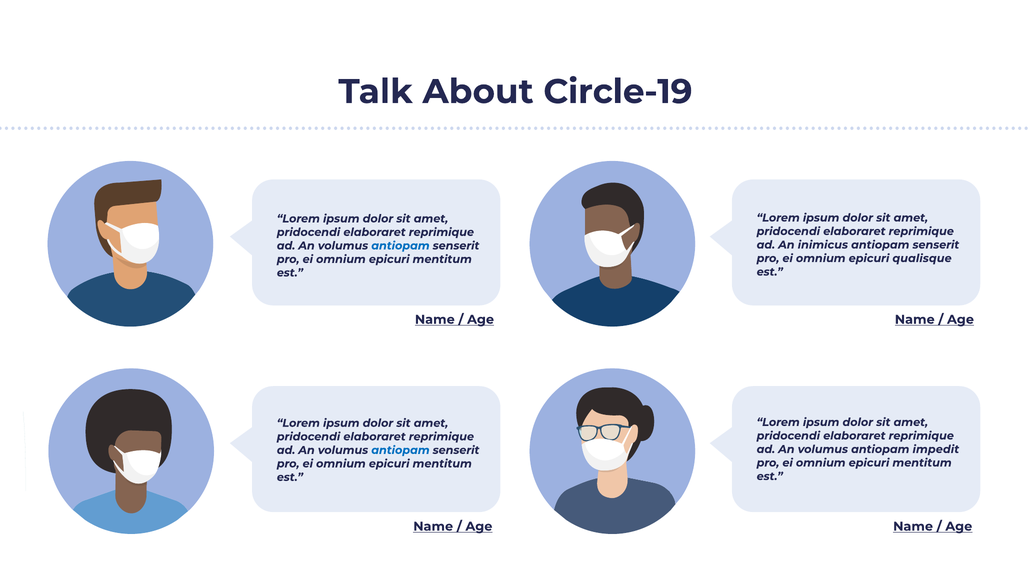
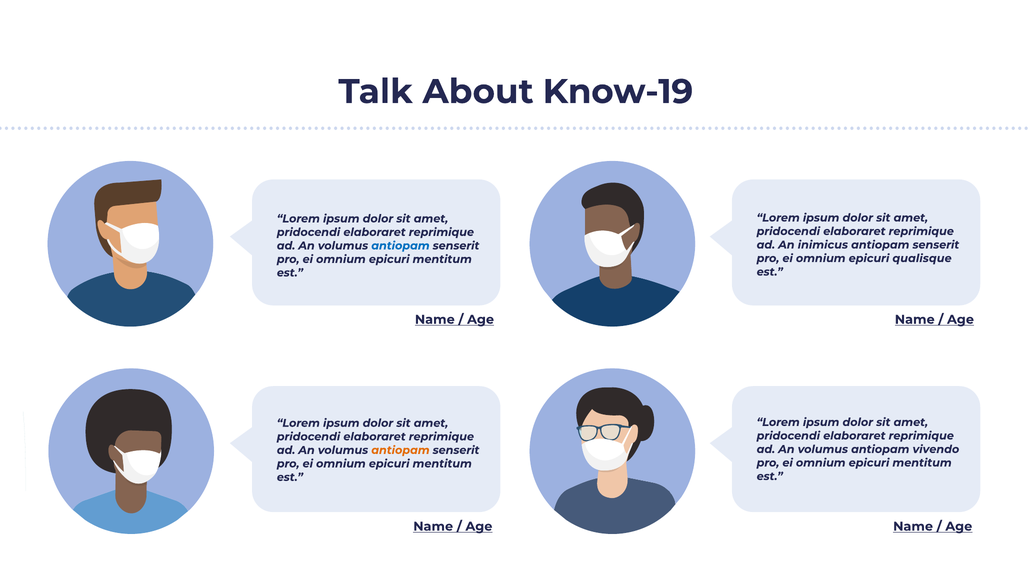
Circle-19: Circle-19 -> Know-19
impedit: impedit -> vivendo
antiopam at (400, 450) colour: blue -> orange
